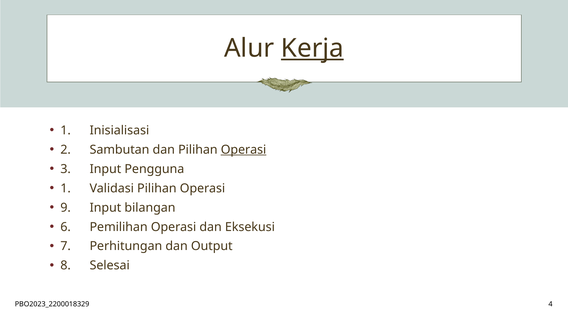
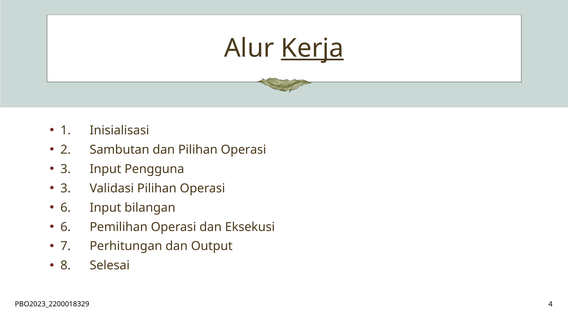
Operasi at (244, 150) underline: present -> none
1 at (66, 189): 1 -> 3
9 at (66, 208): 9 -> 6
